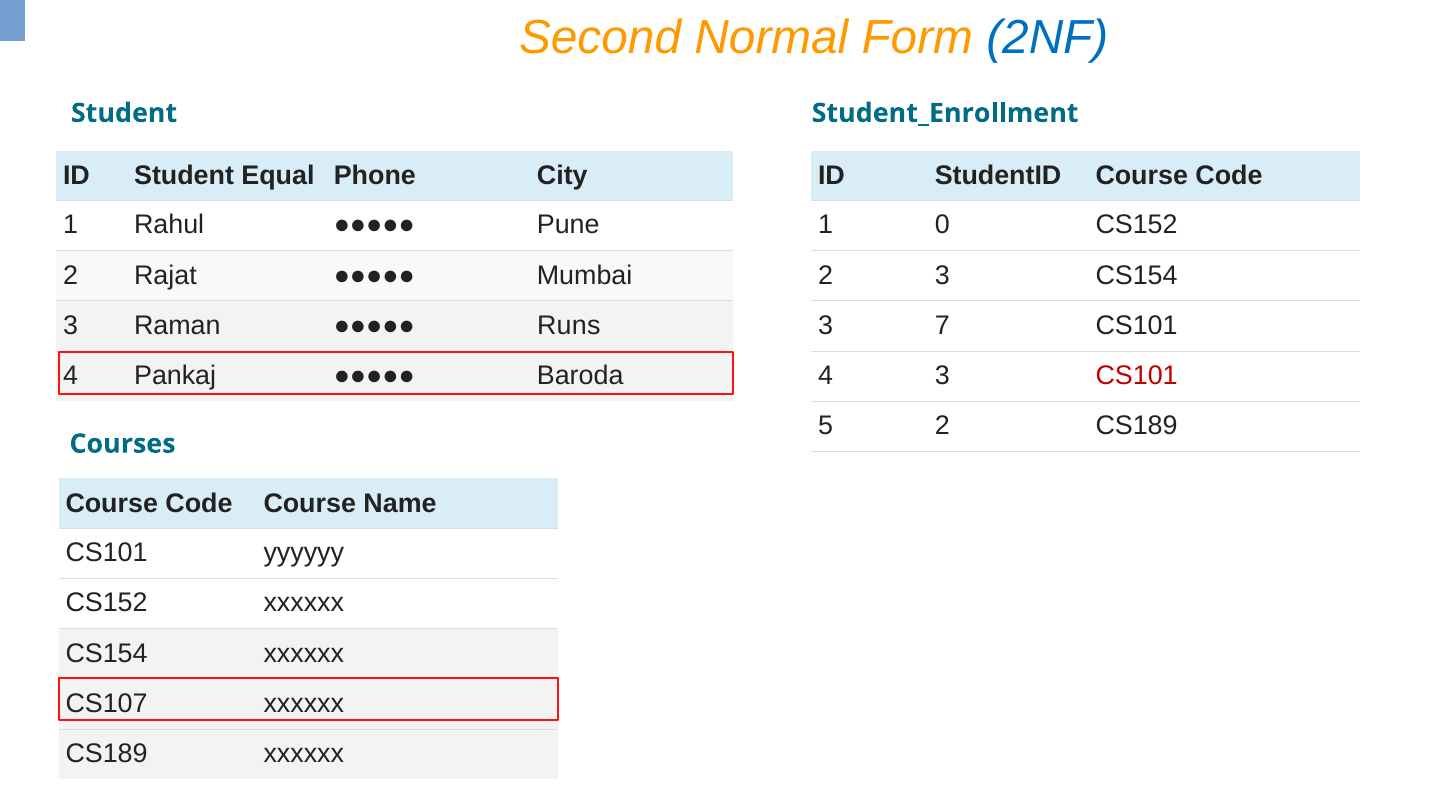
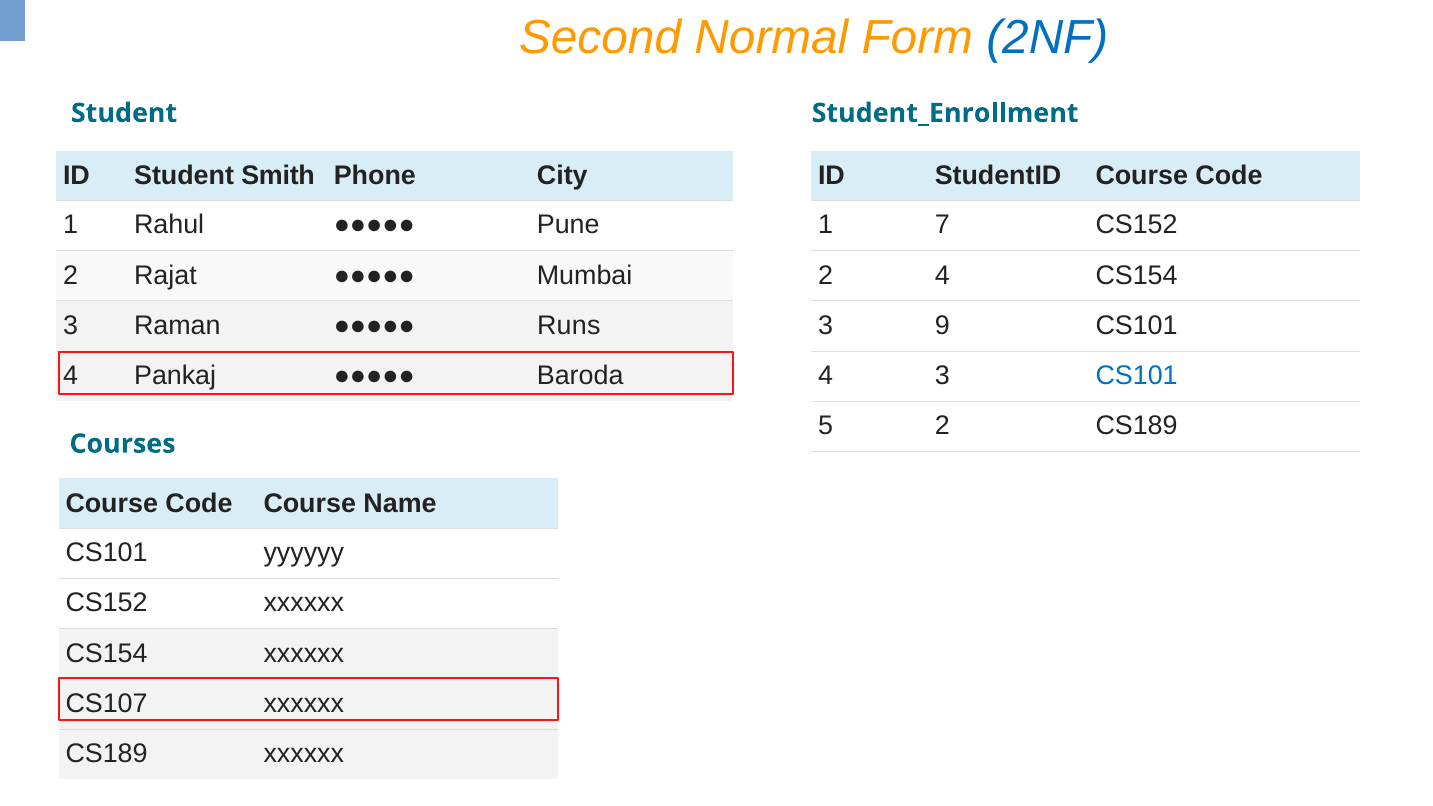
Equal: Equal -> Smith
0: 0 -> 7
2 3: 3 -> 4
7: 7 -> 9
CS101 at (1137, 376) colour: red -> blue
